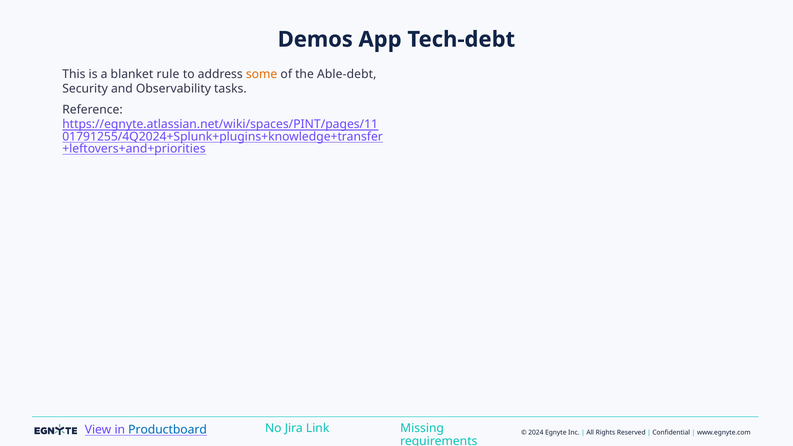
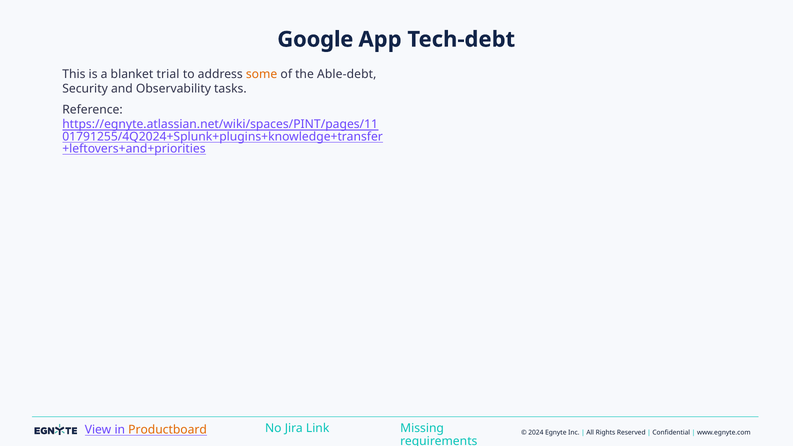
Demos: Demos -> Google
rule: rule -> trial
Productboard colour: blue -> orange
